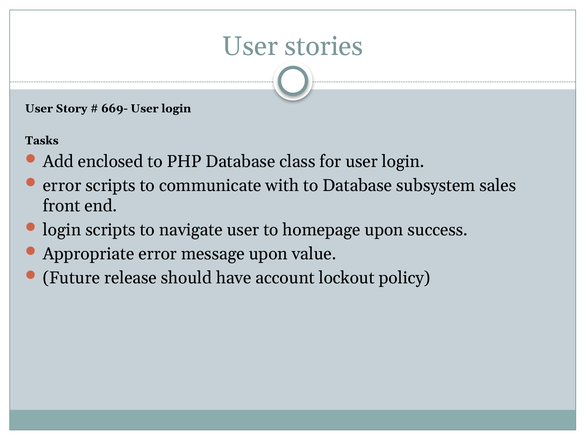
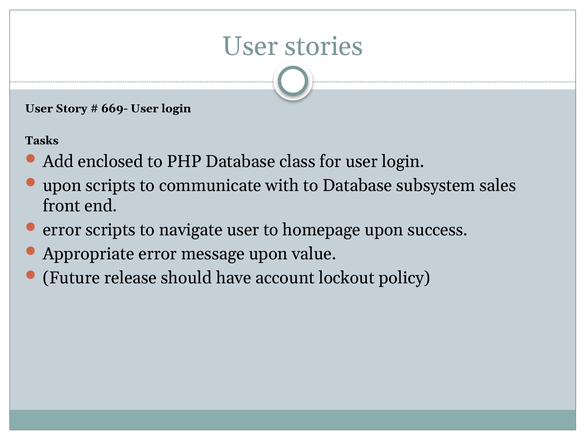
error at (62, 185): error -> upon
login at (62, 230): login -> error
